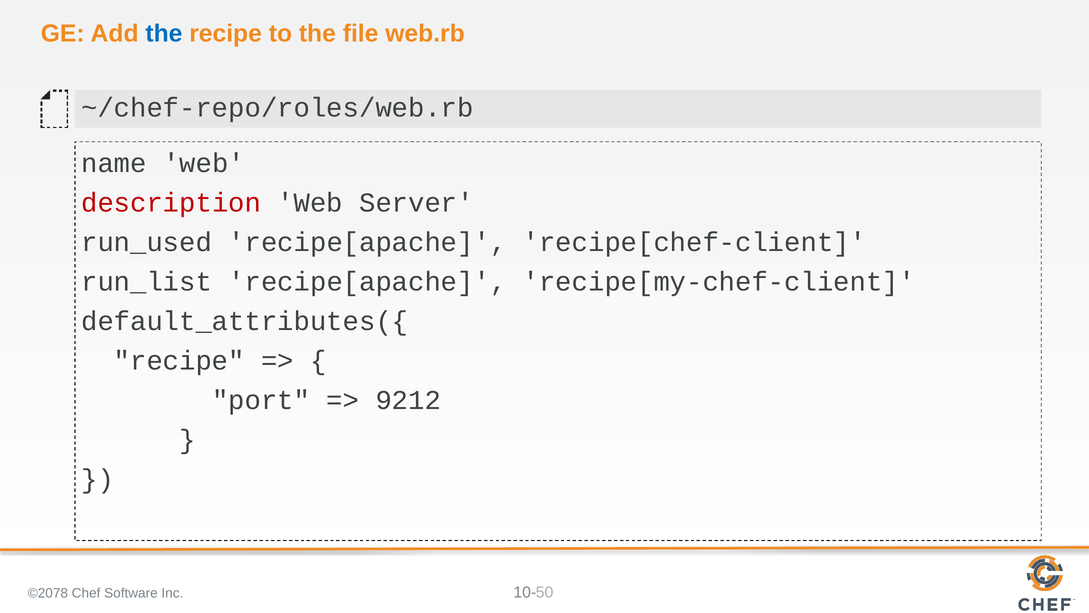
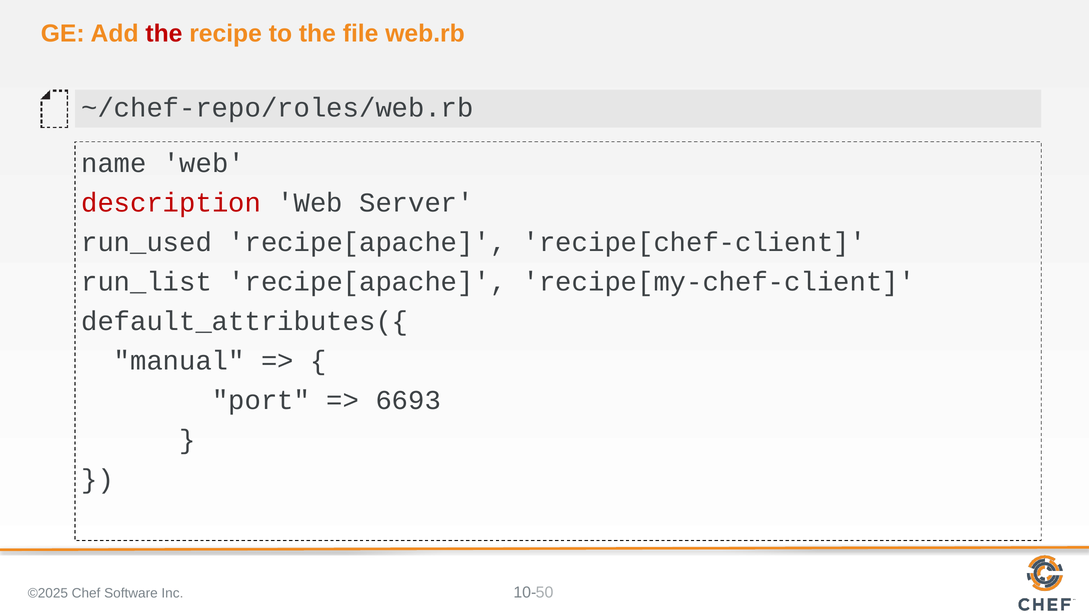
the at (164, 34) colour: blue -> red
recipe at (179, 360): recipe -> manual
9212: 9212 -> 6693
©2078: ©2078 -> ©2025
